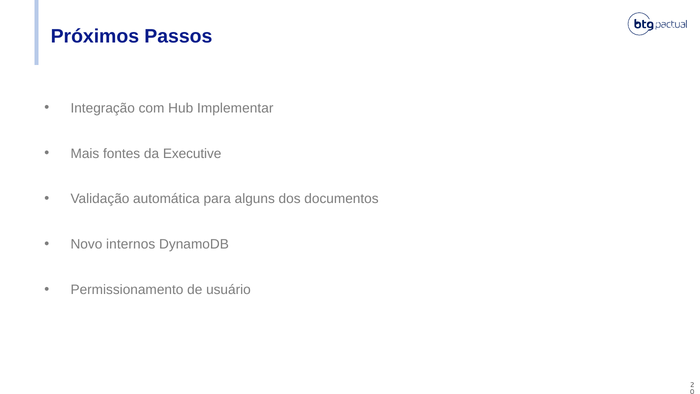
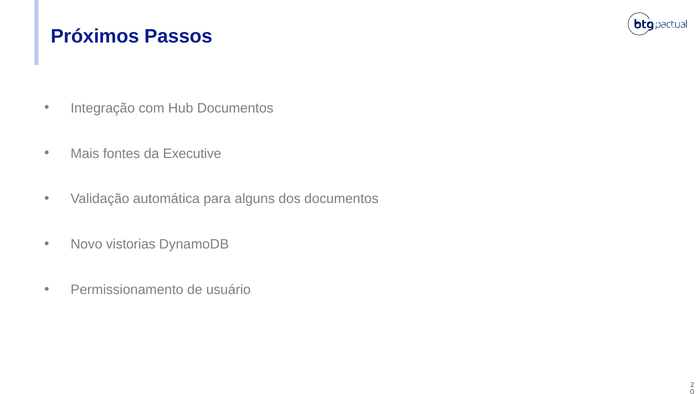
Hub Implementar: Implementar -> Documentos
internos: internos -> vistorias
